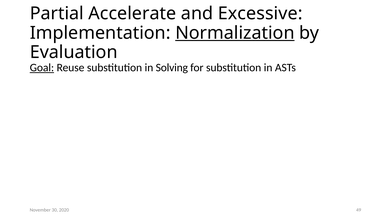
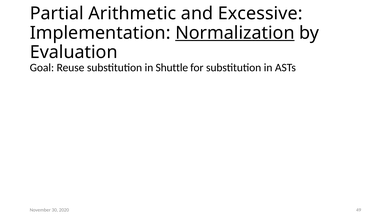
Accelerate: Accelerate -> Arithmetic
Goal underline: present -> none
Solving: Solving -> Shuttle
